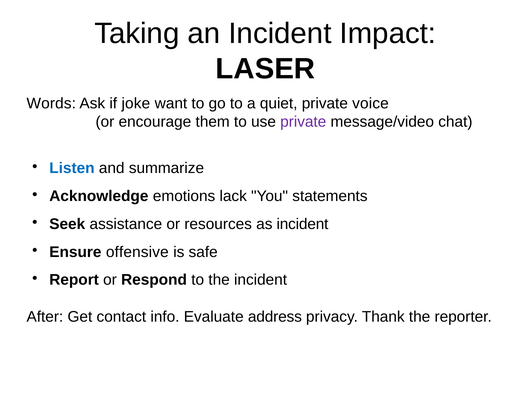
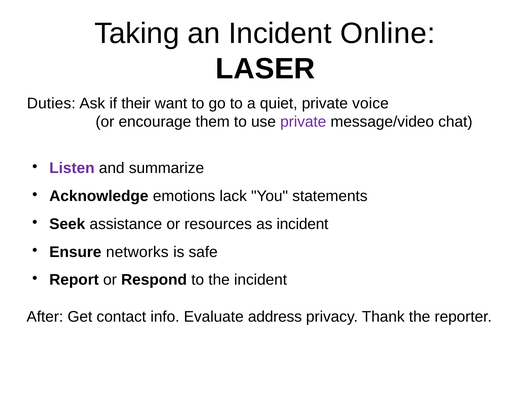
Impact: Impact -> Online
Words: Words -> Duties
joke: joke -> their
Listen colour: blue -> purple
offensive: offensive -> networks
